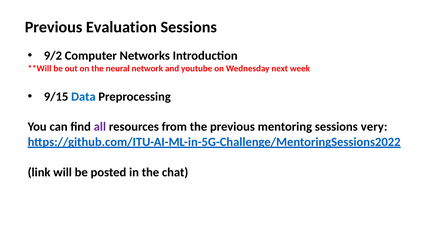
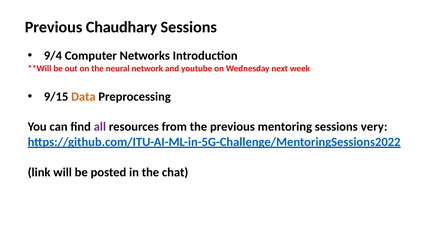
Evaluation: Evaluation -> Chaudhary
9/2: 9/2 -> 9/4
Data colour: blue -> orange
